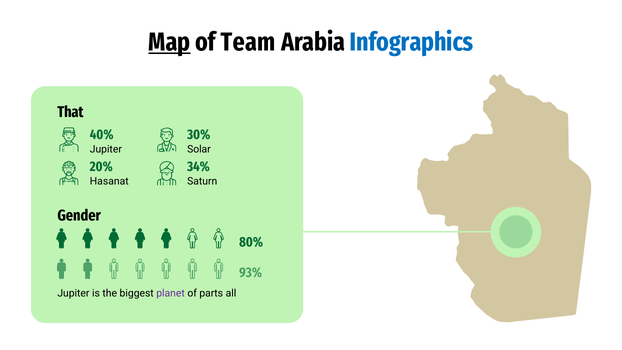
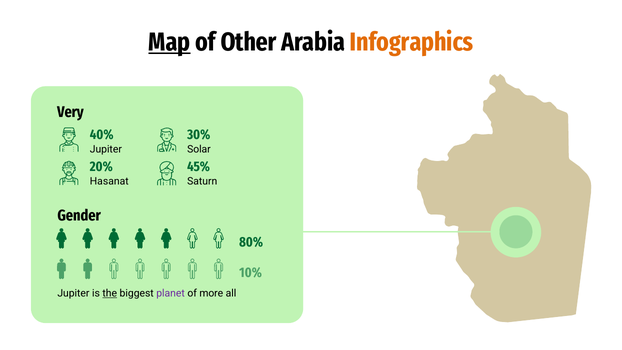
Team: Team -> Other
Infographics colour: blue -> orange
That: That -> Very
34%: 34% -> 45%
93%: 93% -> 10%
the underline: none -> present
parts: parts -> more
